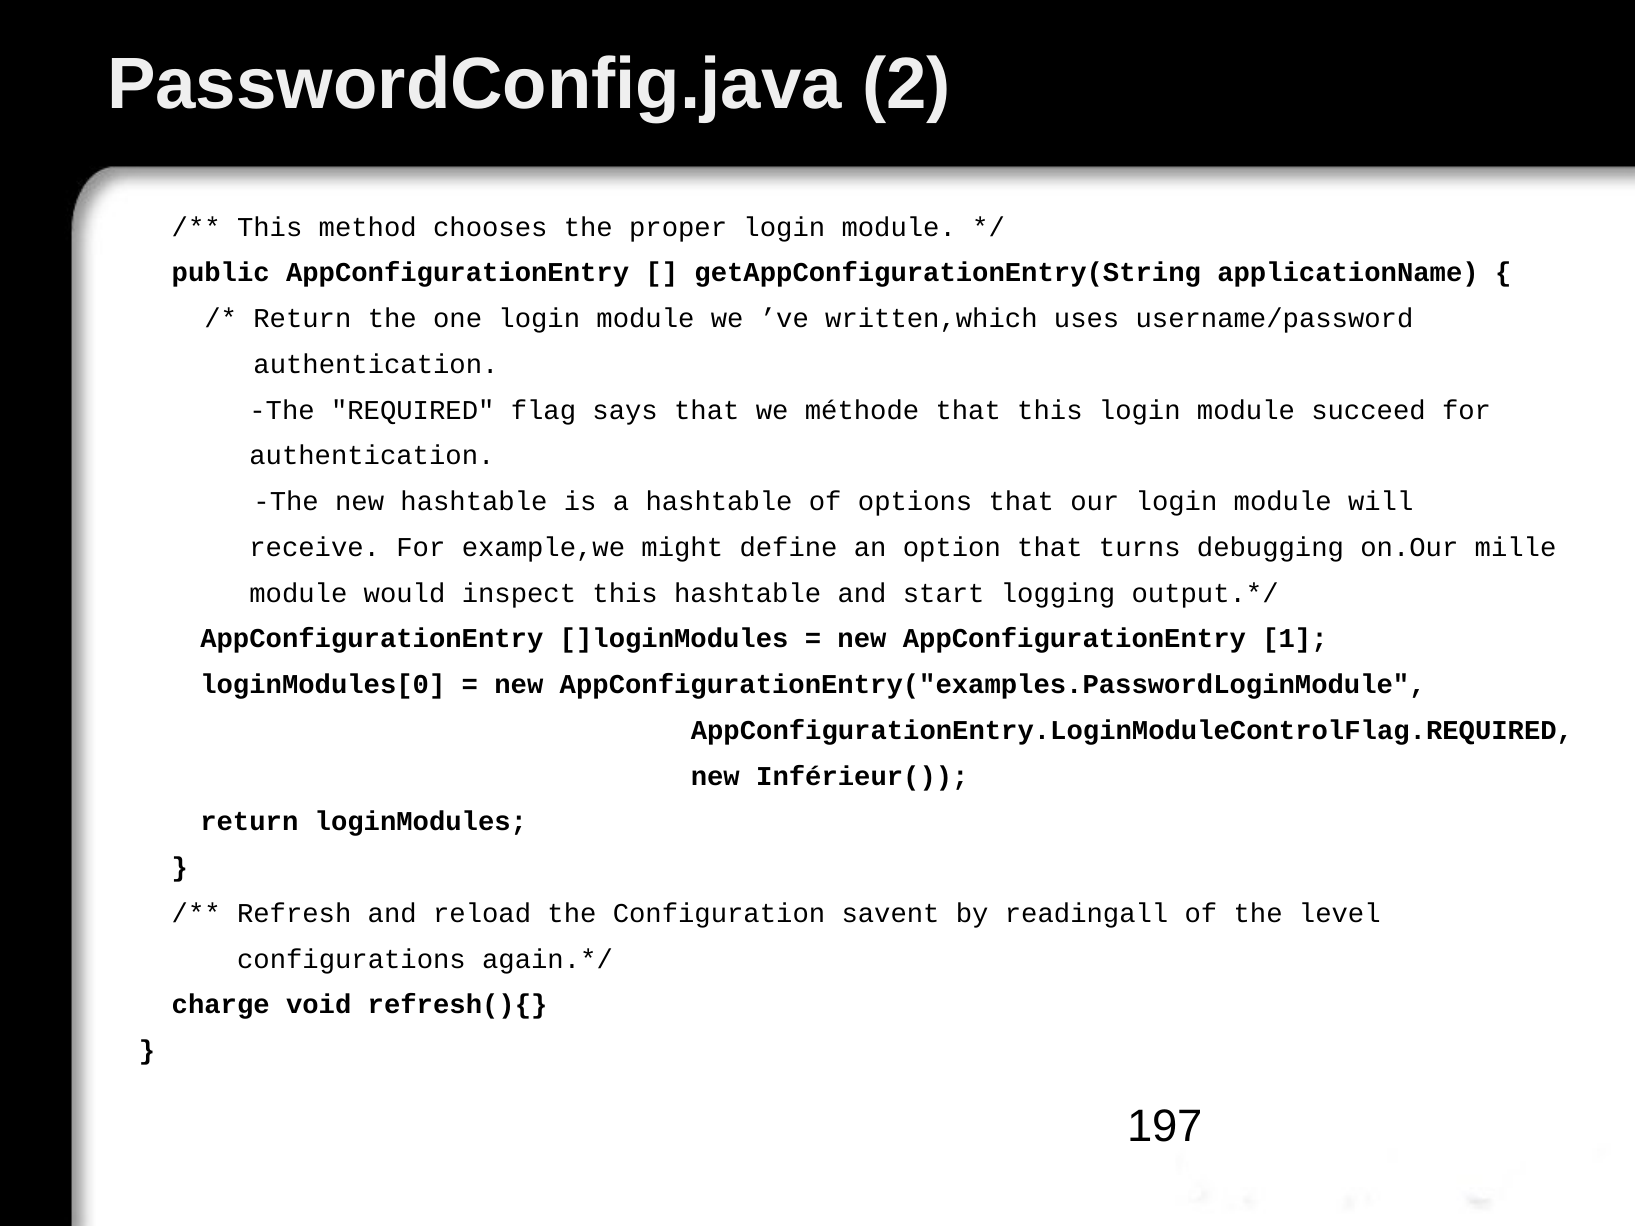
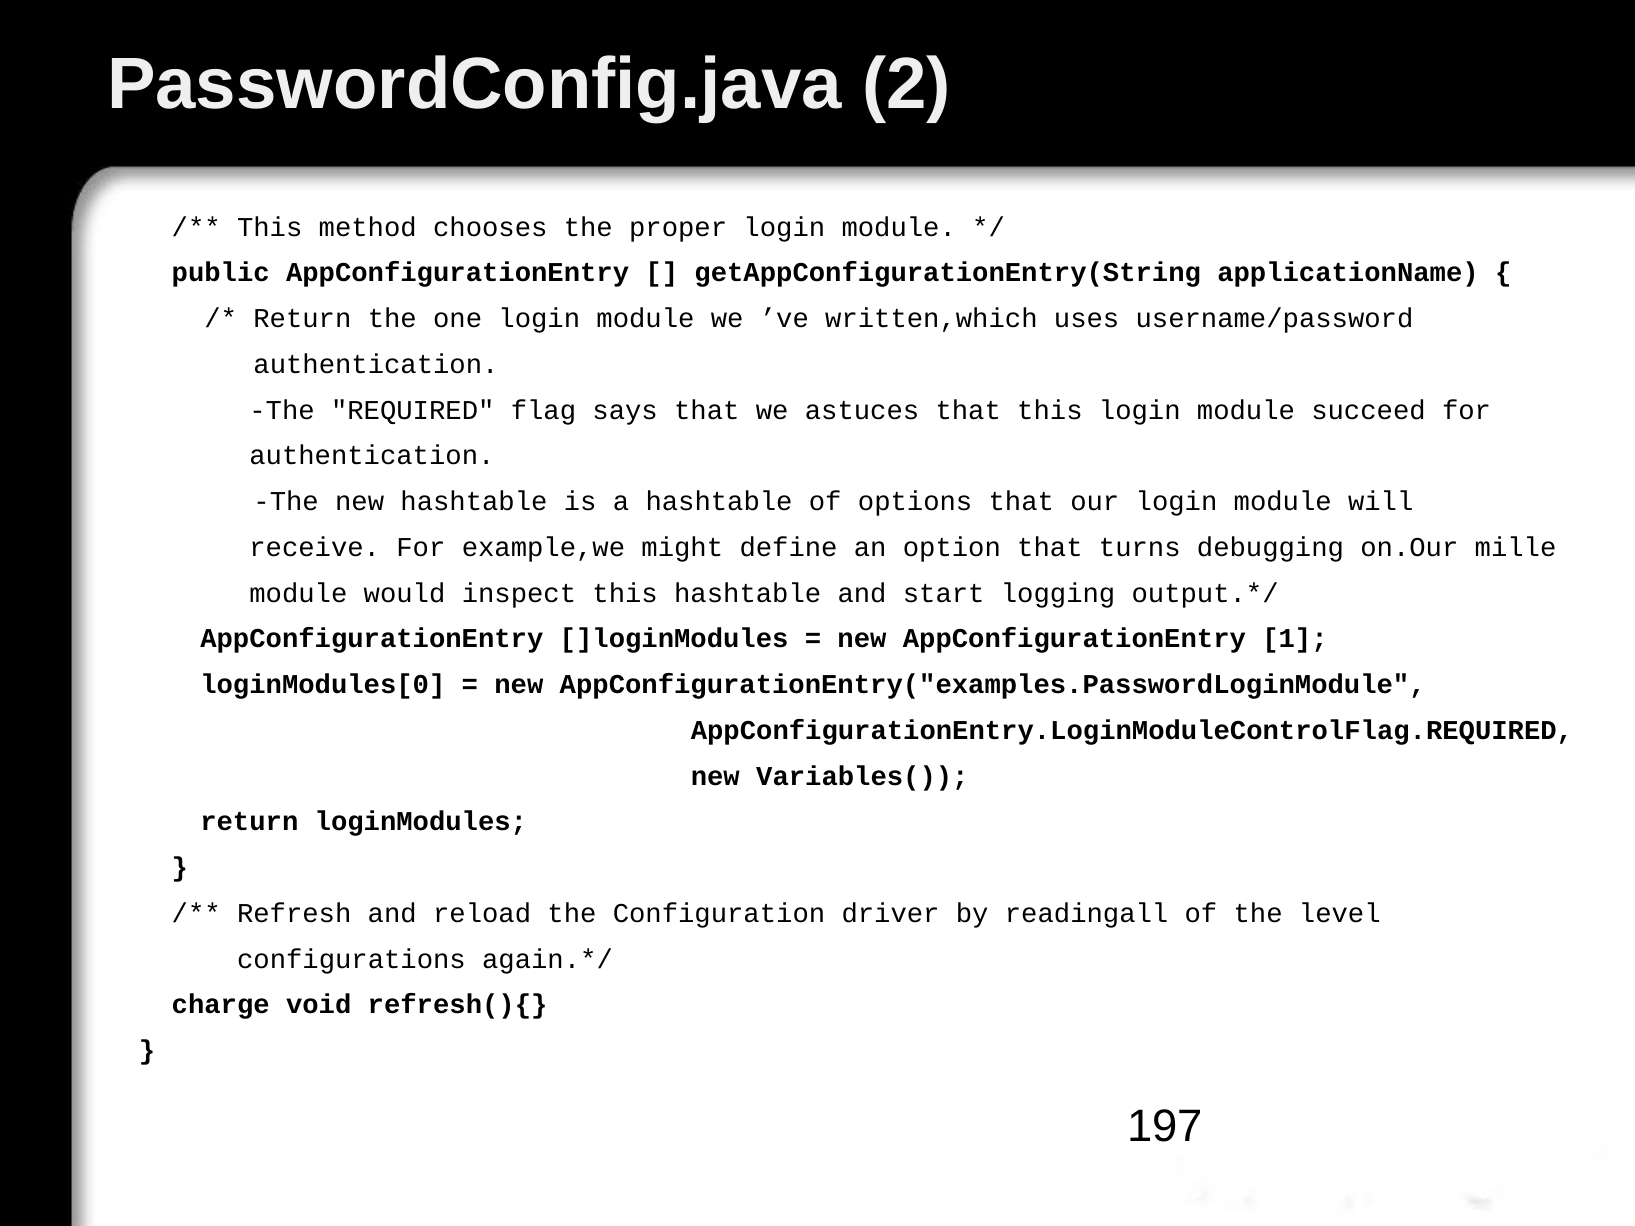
méthode: méthode -> astuces
Inférieur(: Inférieur( -> Variables(
savent: savent -> driver
